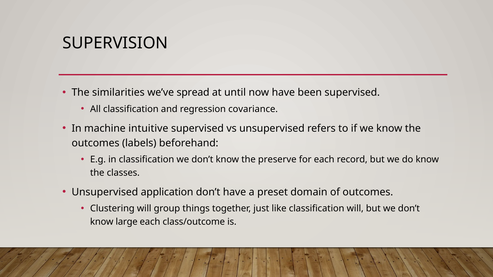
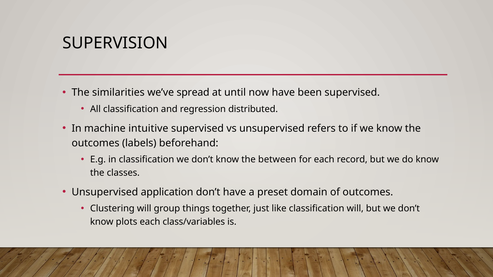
covariance: covariance -> distributed
preserve: preserve -> between
large: large -> plots
class/outcome: class/outcome -> class/variables
